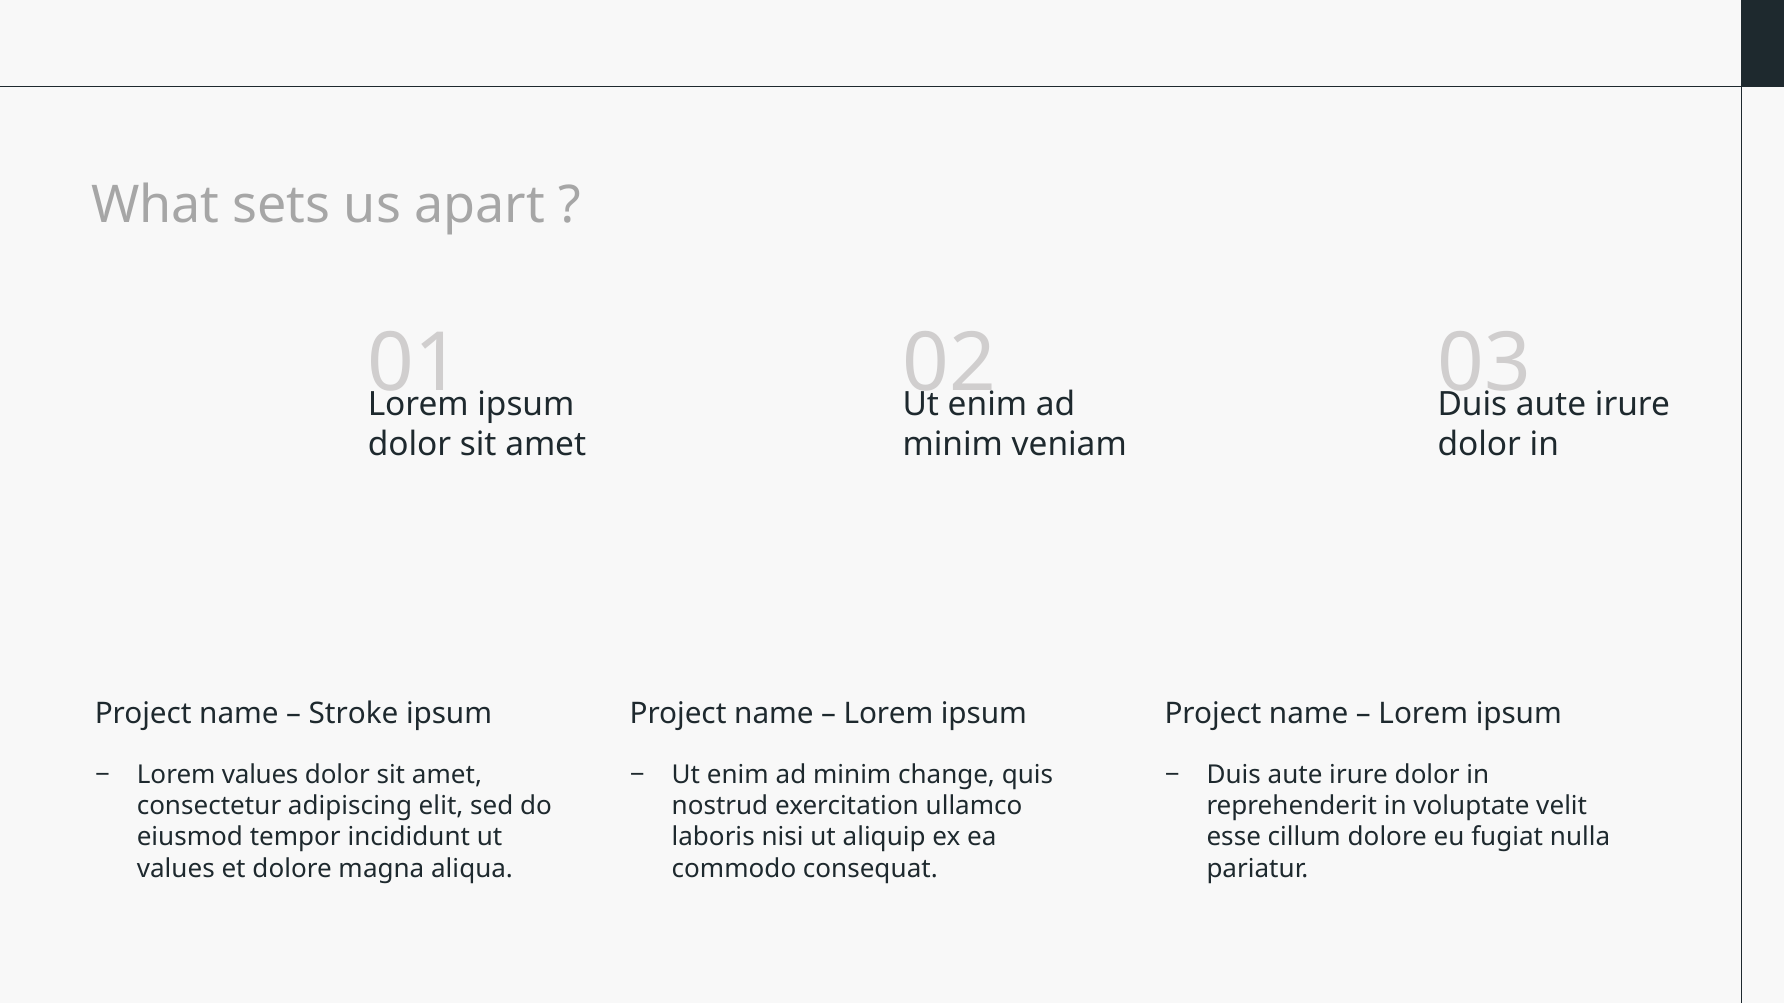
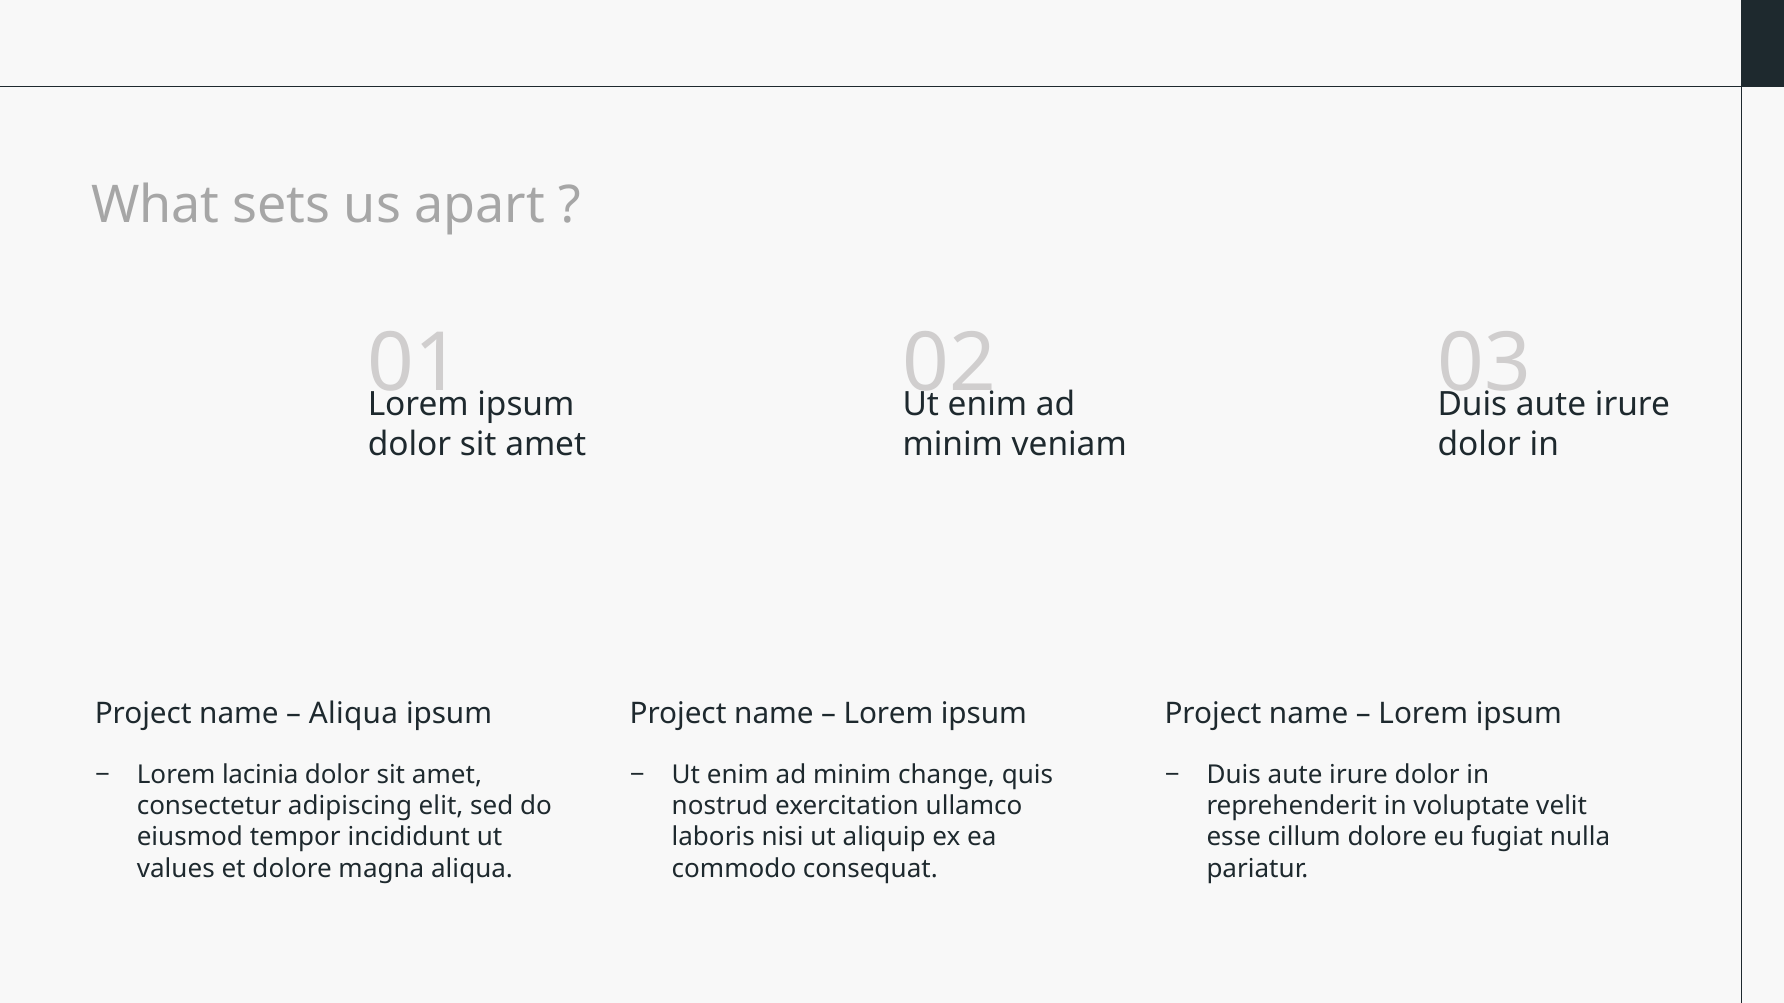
Stroke at (354, 714): Stroke -> Aliqua
Lorem values: values -> lacinia
